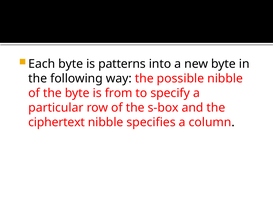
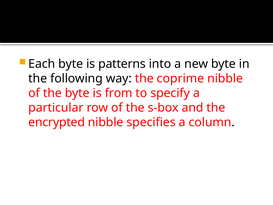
possible: possible -> coprime
ciphertext: ciphertext -> encrypted
